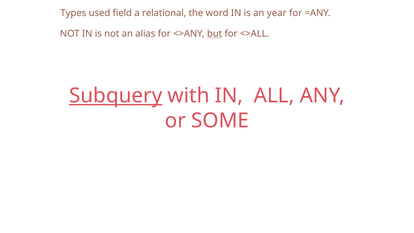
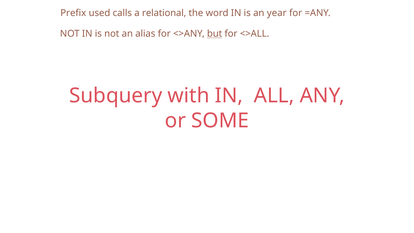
Types: Types -> Prefix
field: field -> calls
Subquery underline: present -> none
